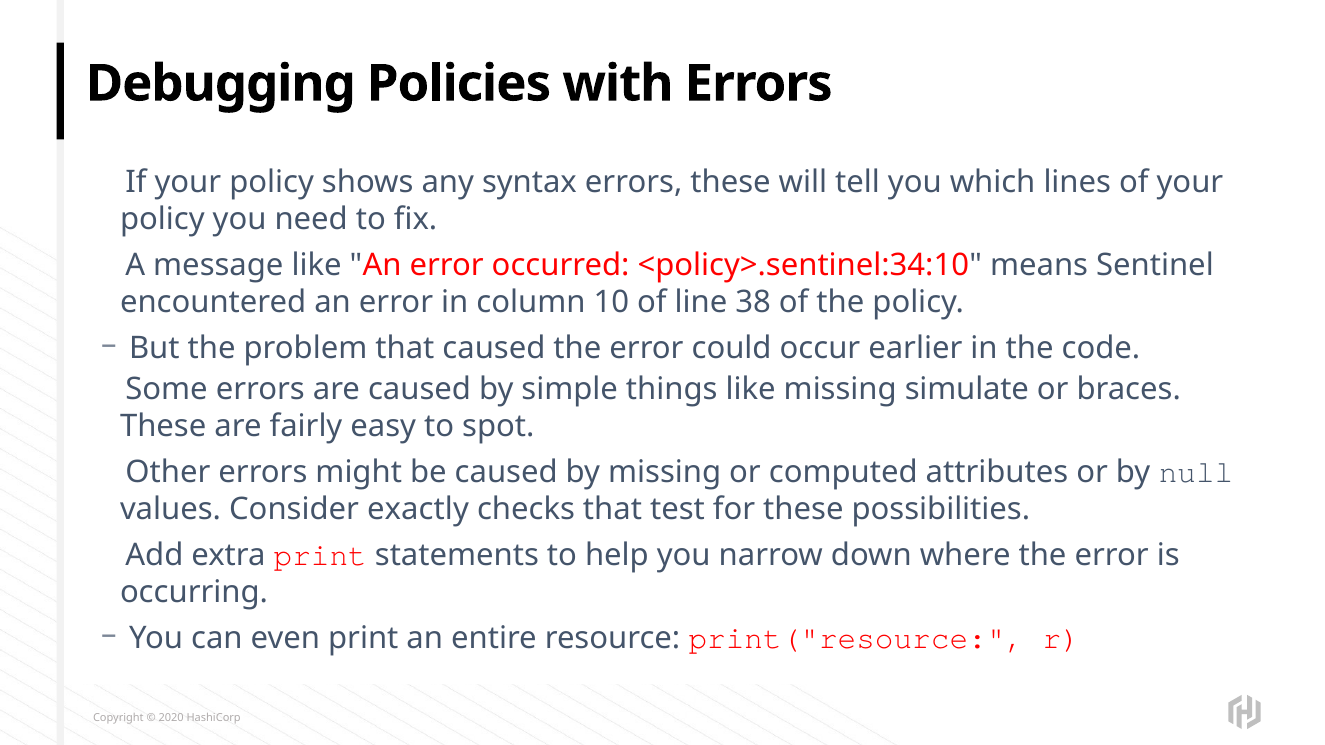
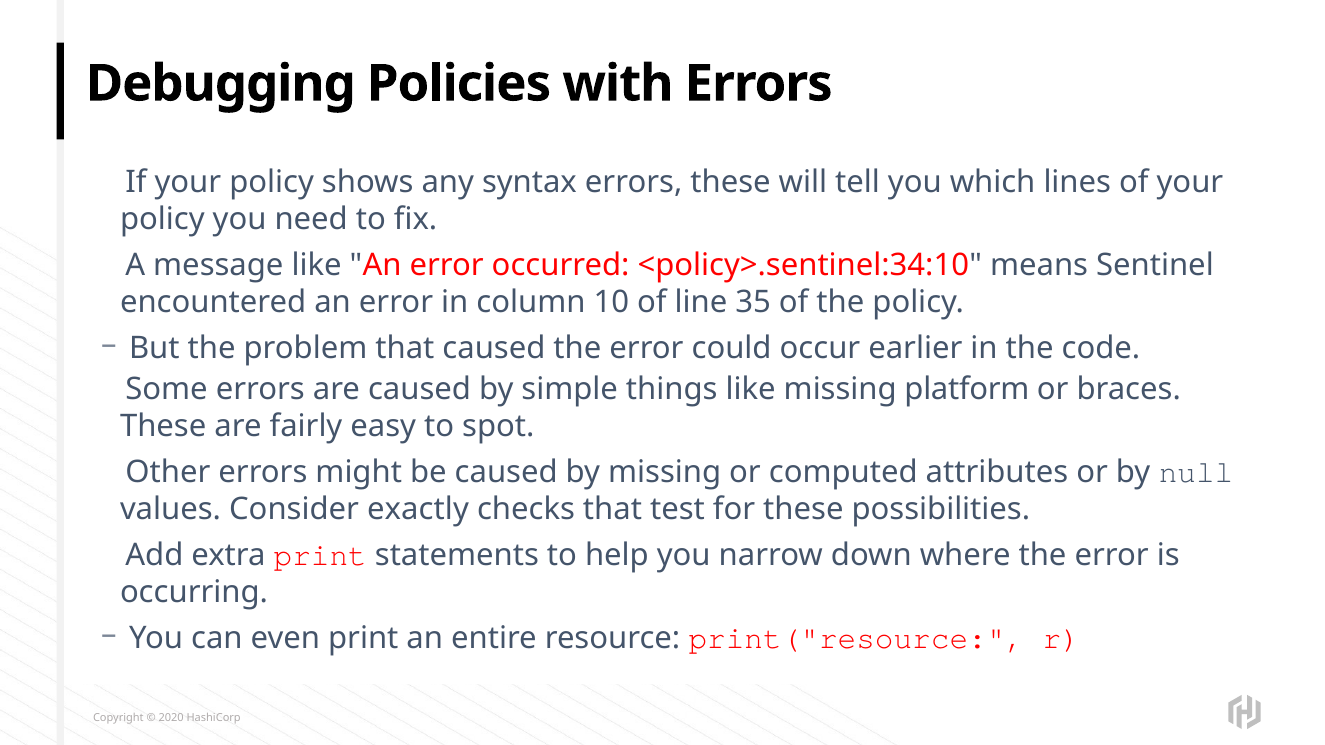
38: 38 -> 35
simulate: simulate -> platform
